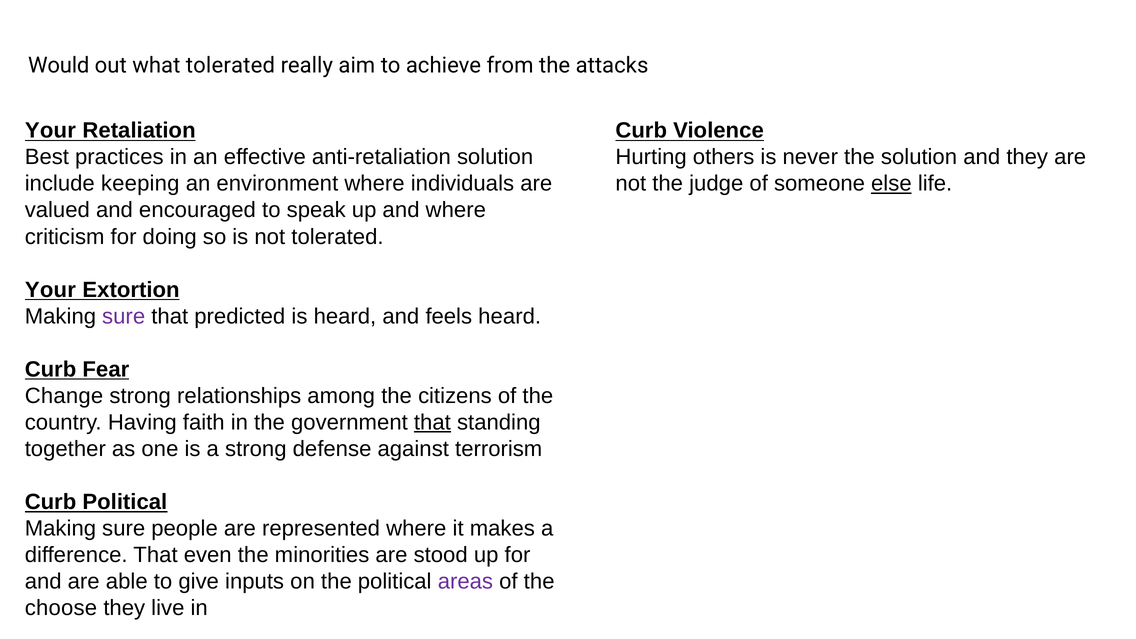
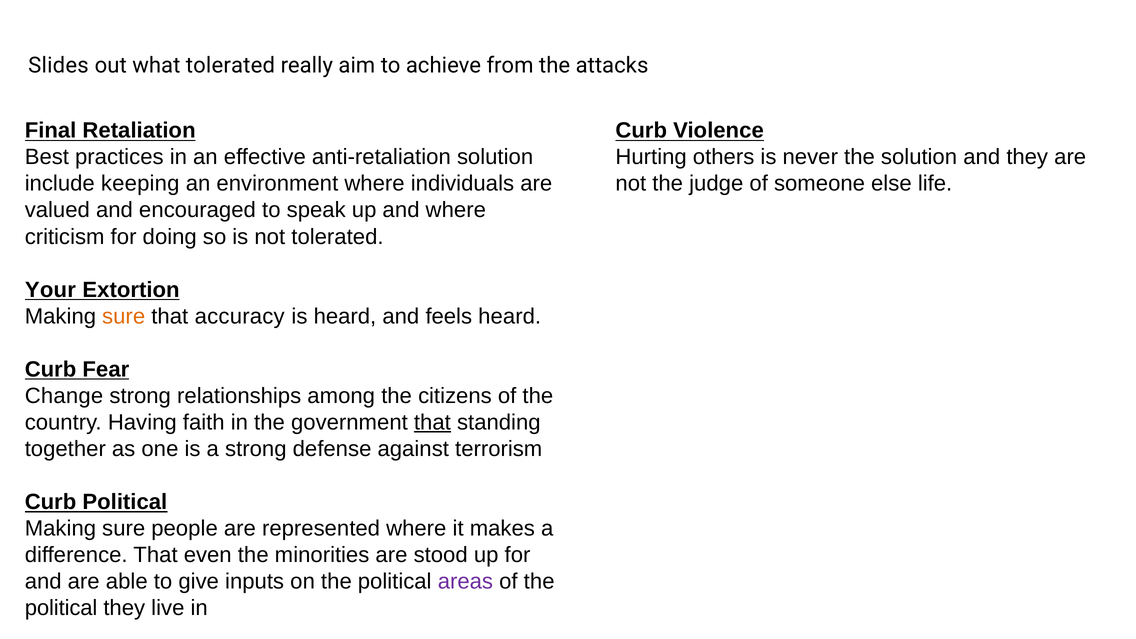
Would: Would -> Slides
Your at (50, 131): Your -> Final
else underline: present -> none
sure at (124, 316) colour: purple -> orange
predicted: predicted -> accuracy
choose at (61, 608): choose -> political
